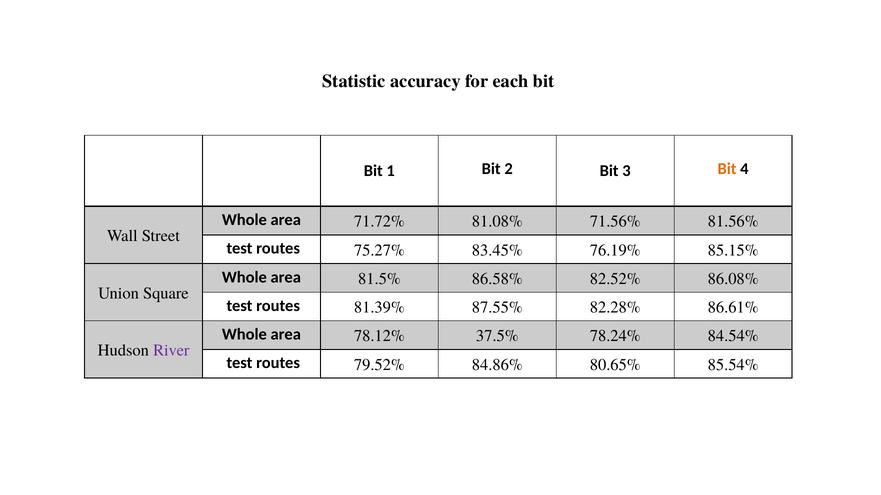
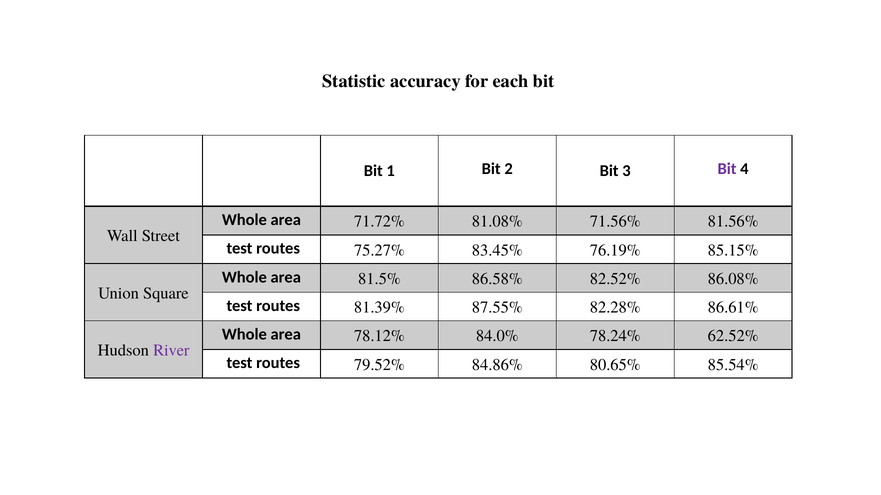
Bit at (727, 169) colour: orange -> purple
37.5%: 37.5% -> 84.0%
84.54%: 84.54% -> 62.52%
